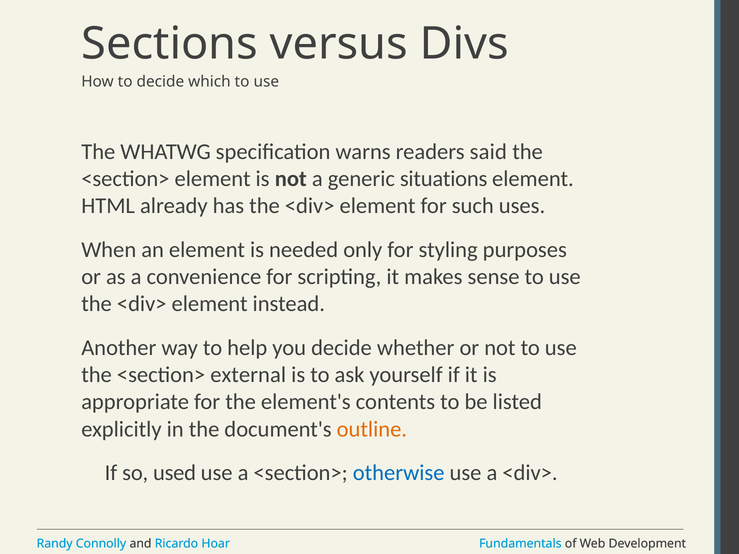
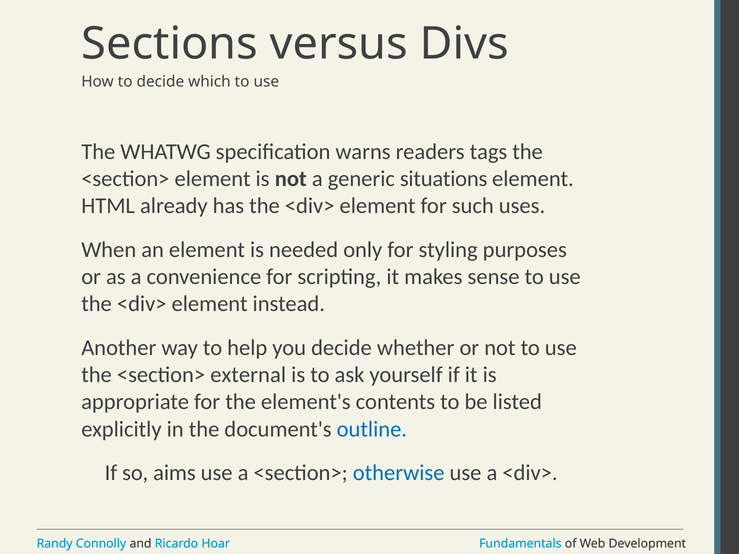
said: said -> tags
outline colour: orange -> blue
used: used -> aims
